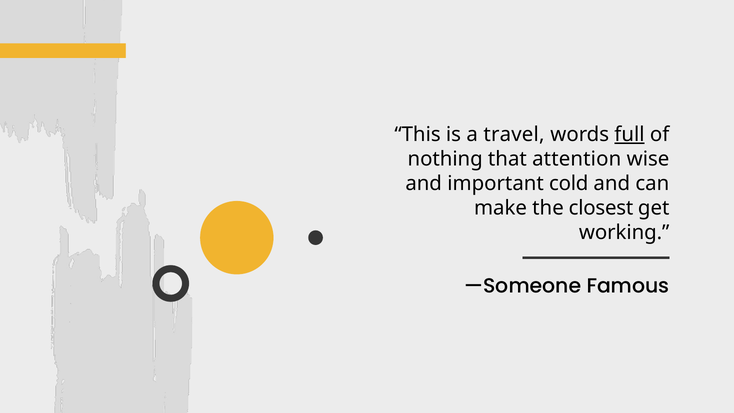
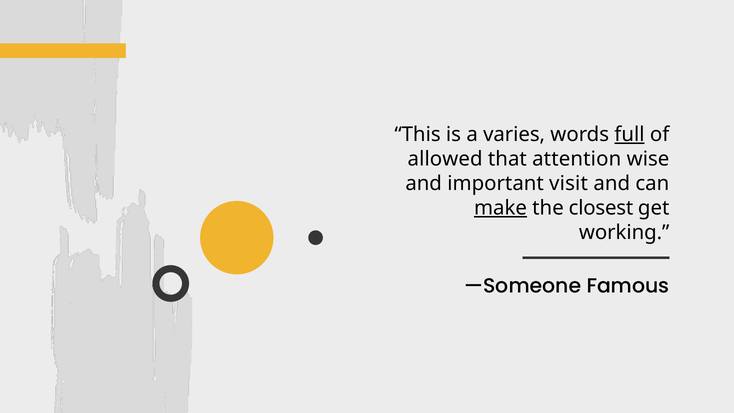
travel: travel -> varies
nothing: nothing -> allowed
cold: cold -> visit
make underline: none -> present
